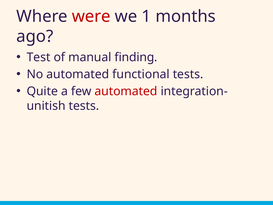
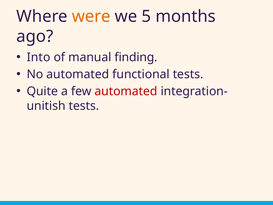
were colour: red -> orange
1: 1 -> 5
Test: Test -> Into
